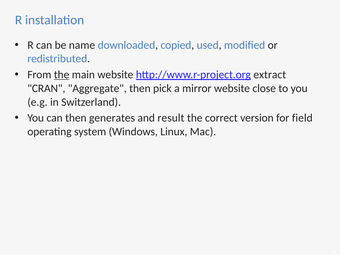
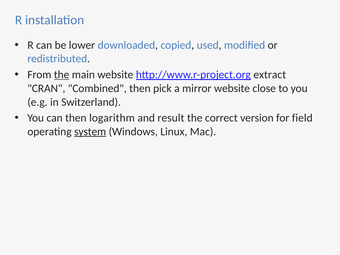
name: name -> lower
Aggregate: Aggregate -> Combined
generates: generates -> logarithm
system underline: none -> present
